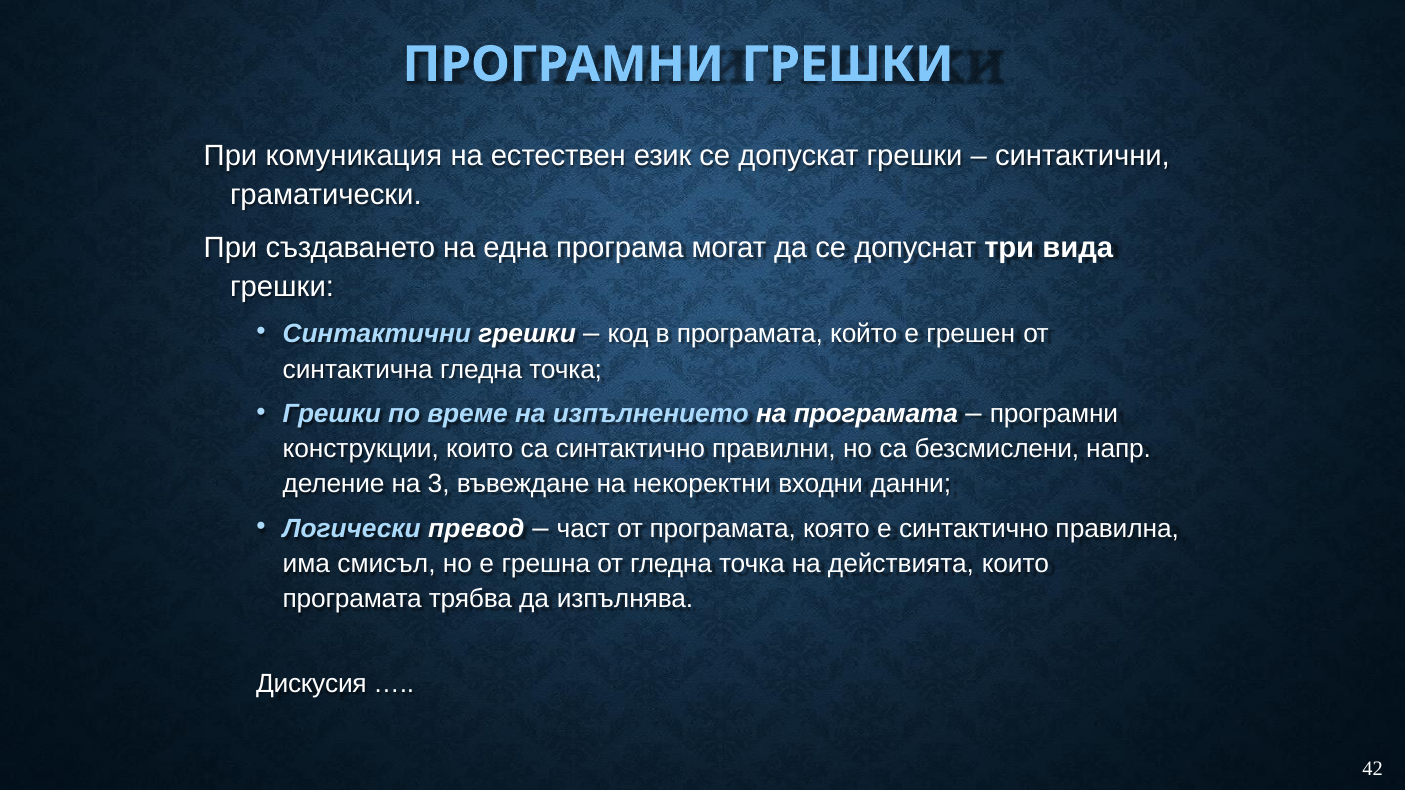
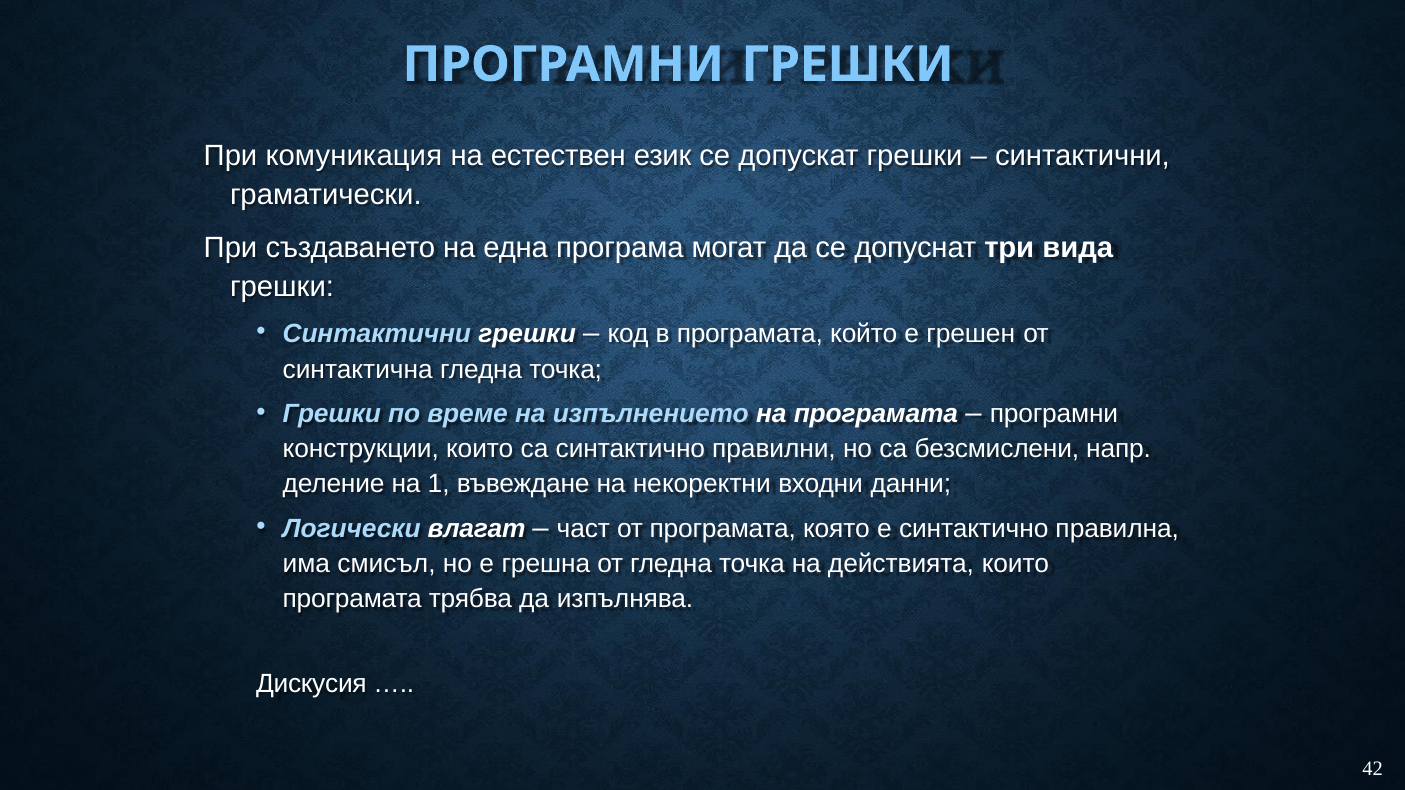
3: 3 -> 1
превод: превод -> влагат
